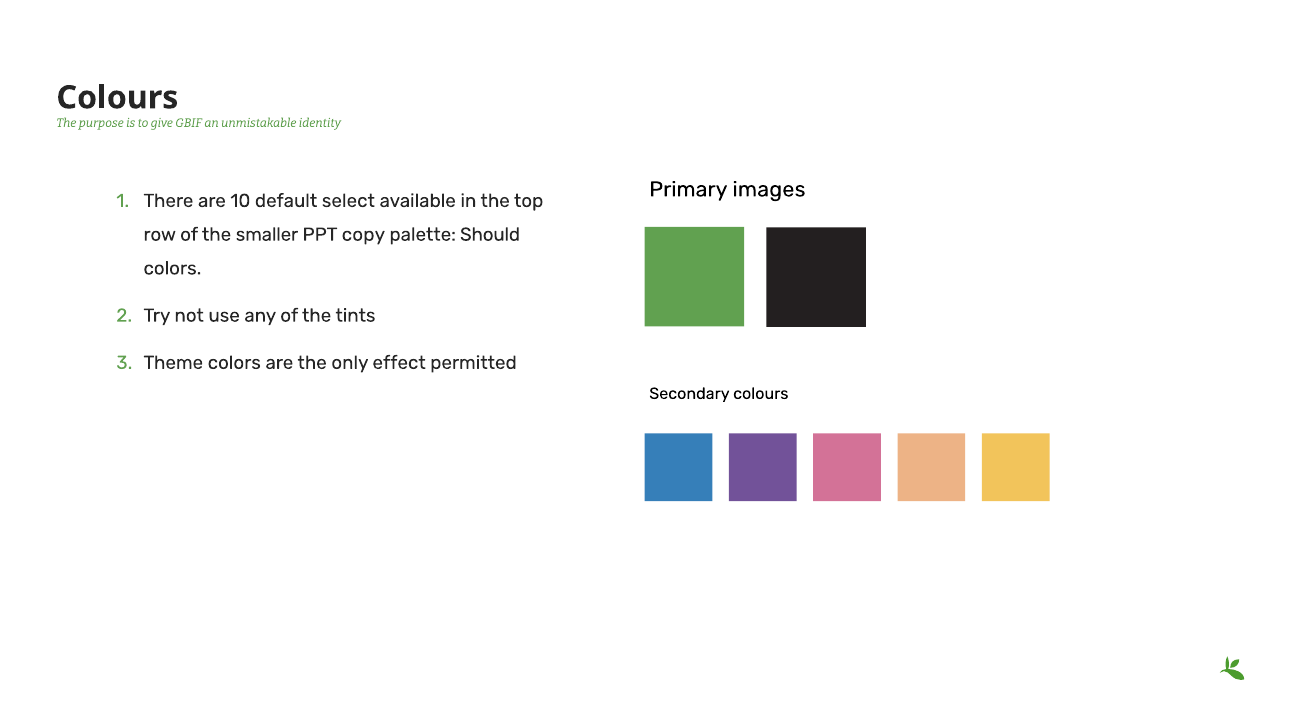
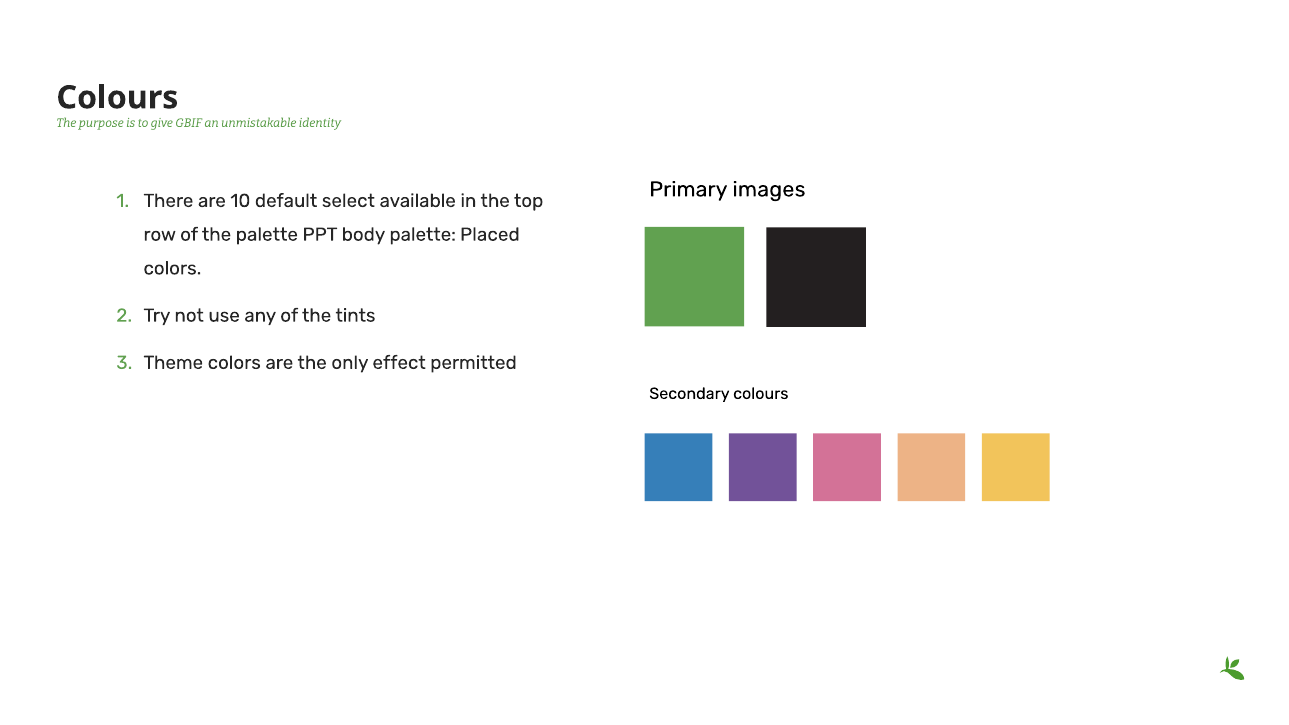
the smaller: smaller -> palette
copy: copy -> body
Should: Should -> Placed
